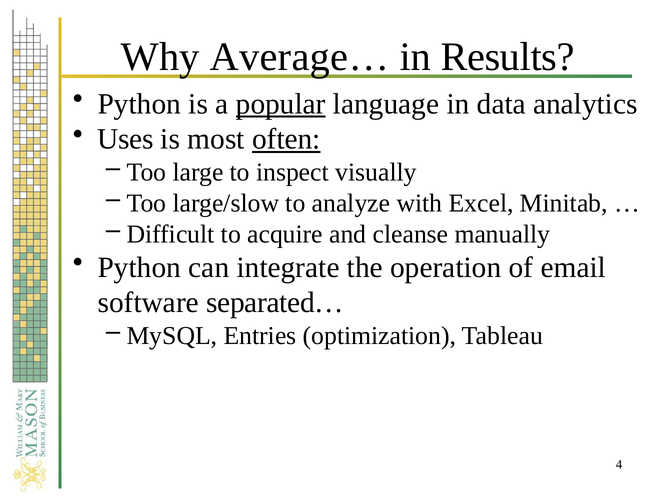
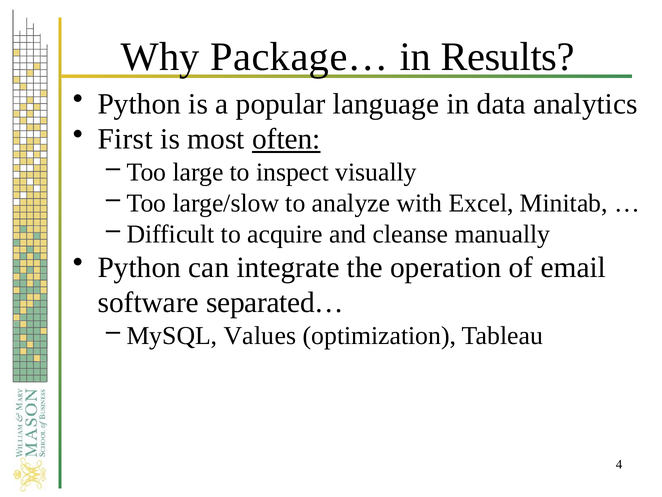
Average…: Average… -> Package…
popular underline: present -> none
Uses: Uses -> First
Entries: Entries -> Values
